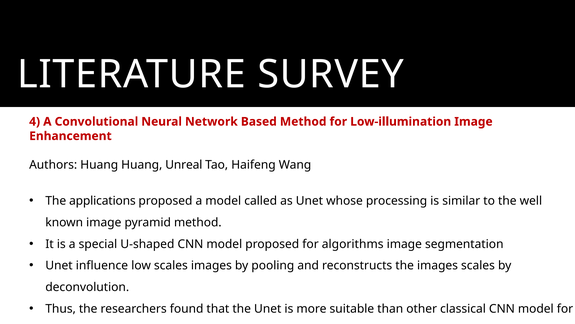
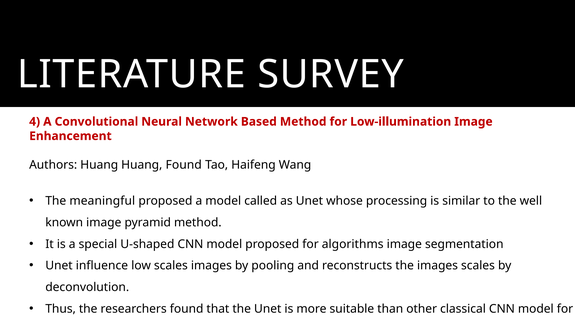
Huang Unreal: Unreal -> Found
applications: applications -> meaningful
